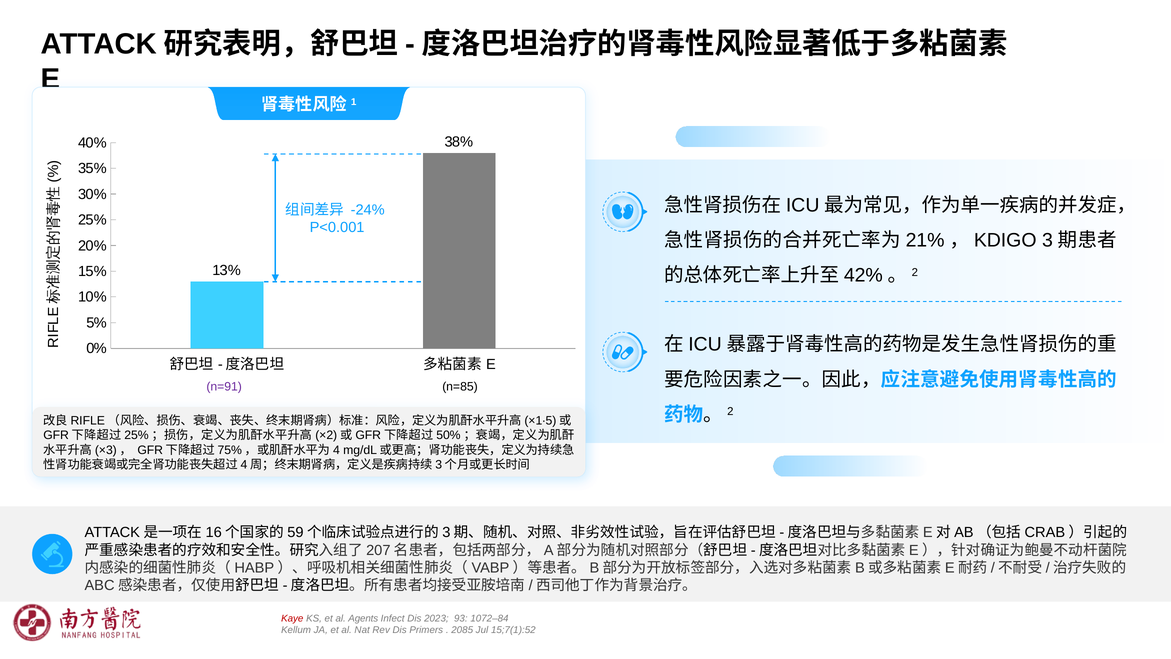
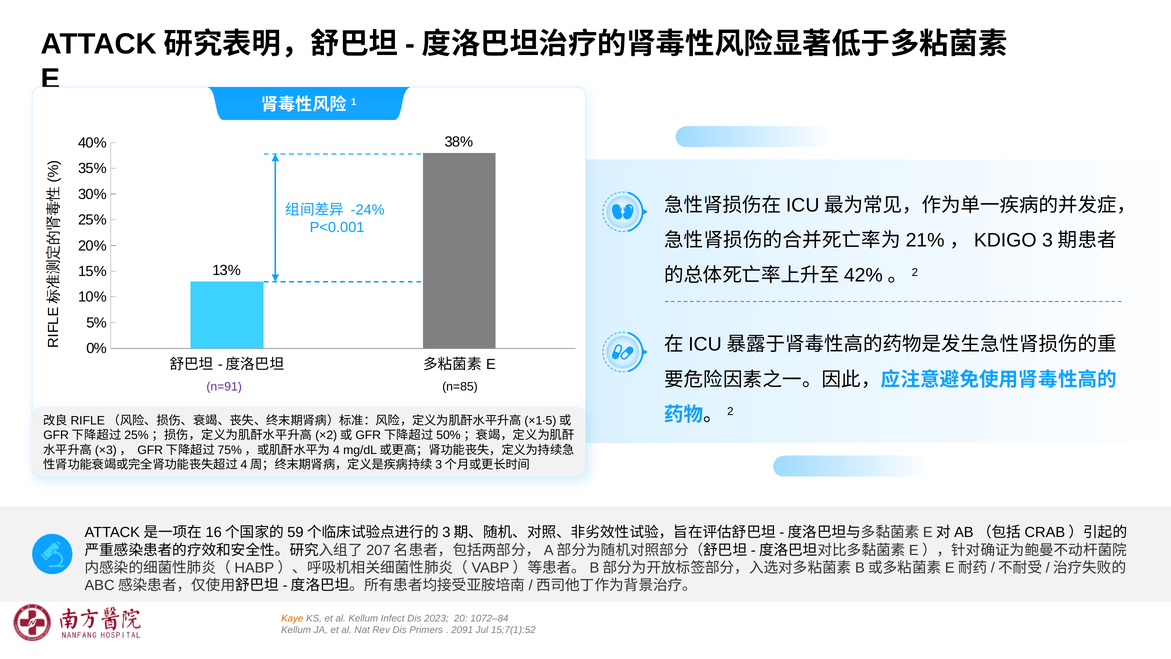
Kaye colour: red -> orange
al Agents: Agents -> Kellum
93: 93 -> 20
2085: 2085 -> 2091
